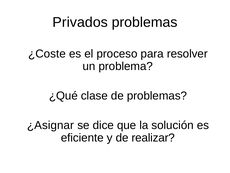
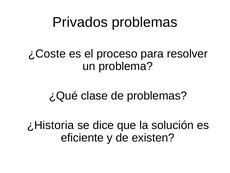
¿Asignar: ¿Asignar -> ¿Historia
realizar: realizar -> existen
